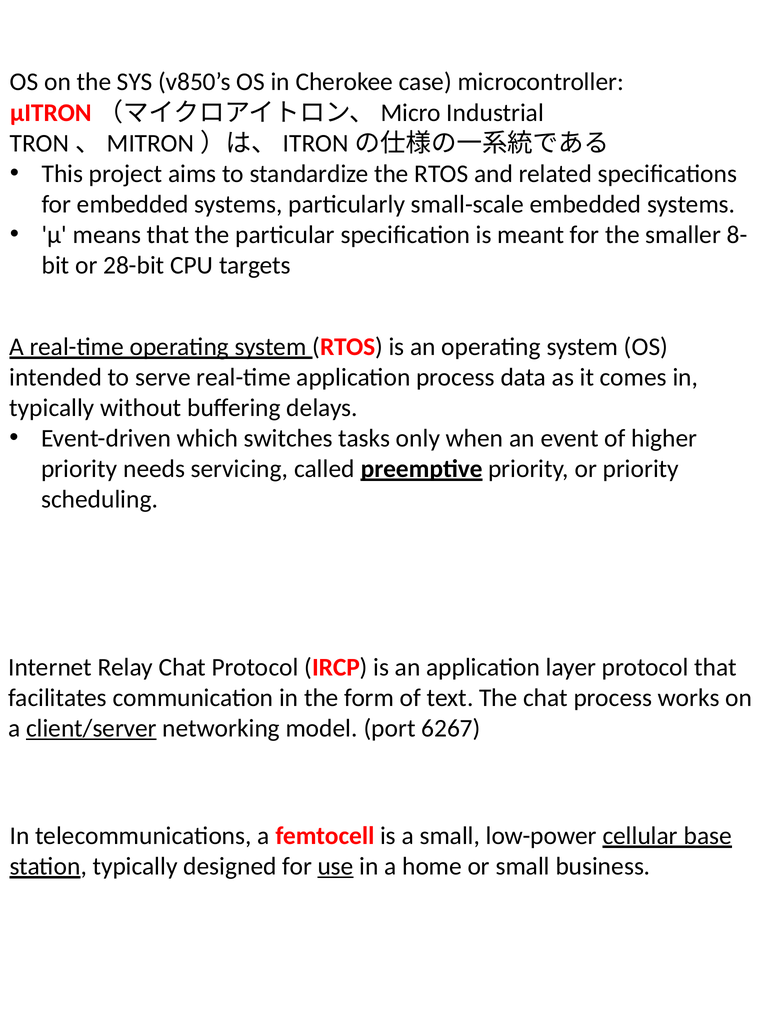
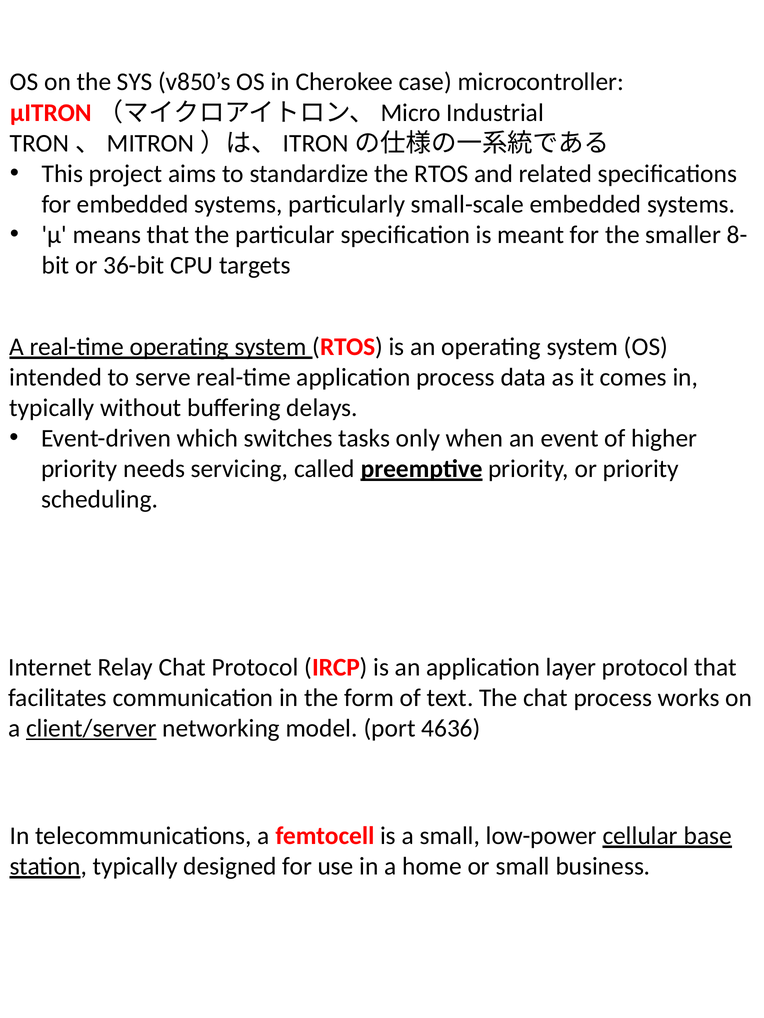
28-bit: 28-bit -> 36-bit
6267: 6267 -> 4636
use underline: present -> none
